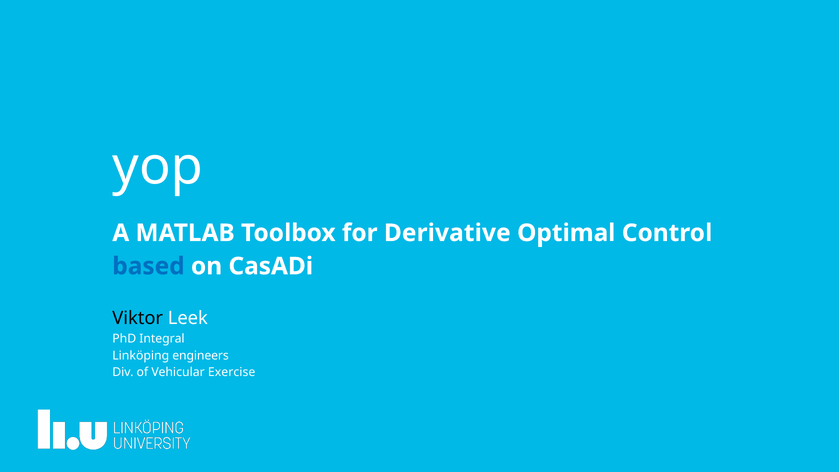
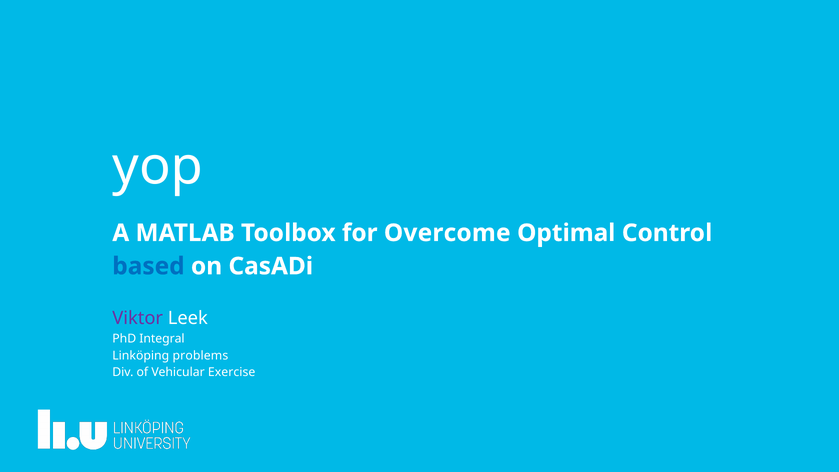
Derivative: Derivative -> Overcome
Viktor colour: black -> purple
engineers: engineers -> problems
